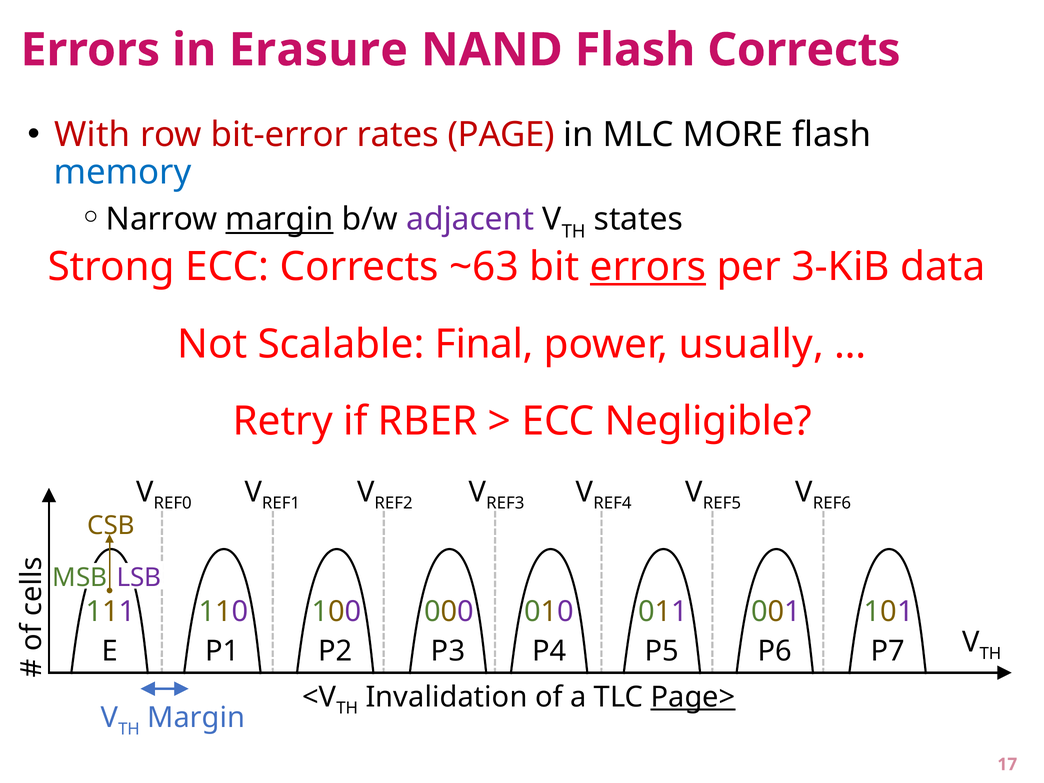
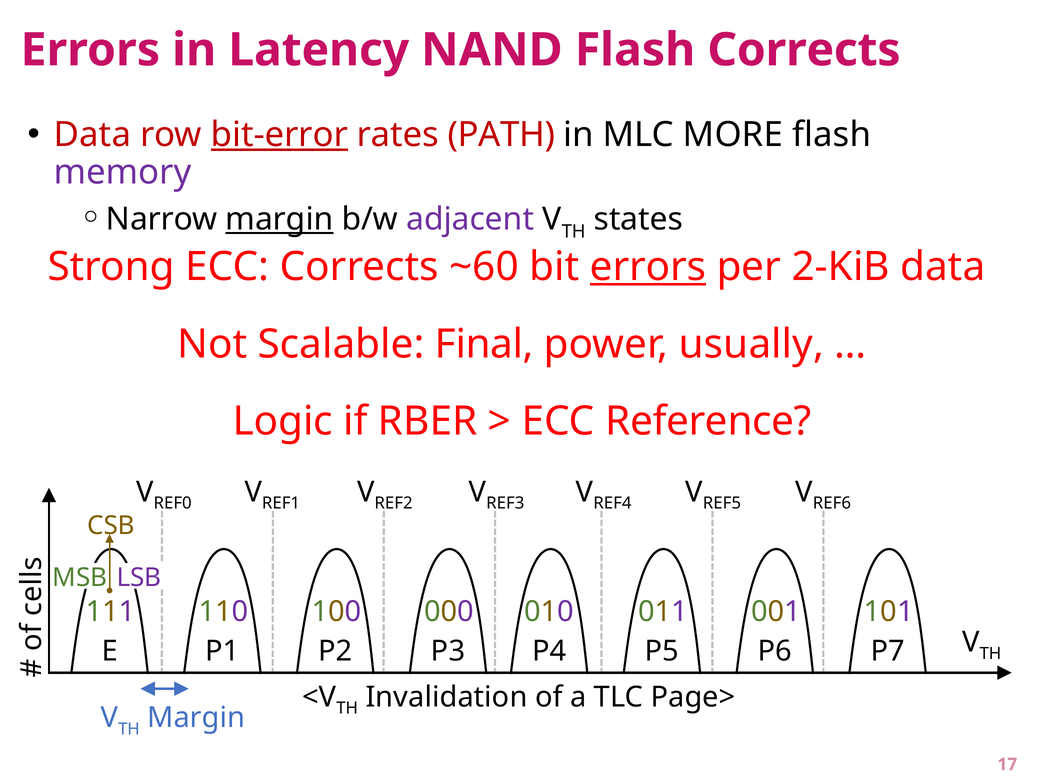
Erasure: Erasure -> Latency
With at (92, 135): With -> Data
bit-error underline: none -> present
PAGE: PAGE -> PATH
memory colour: blue -> purple
~63: ~63 -> ~60
3-KiB: 3-KiB -> 2-KiB
Retry: Retry -> Logic
Negligible: Negligible -> Reference
Page> underline: present -> none
